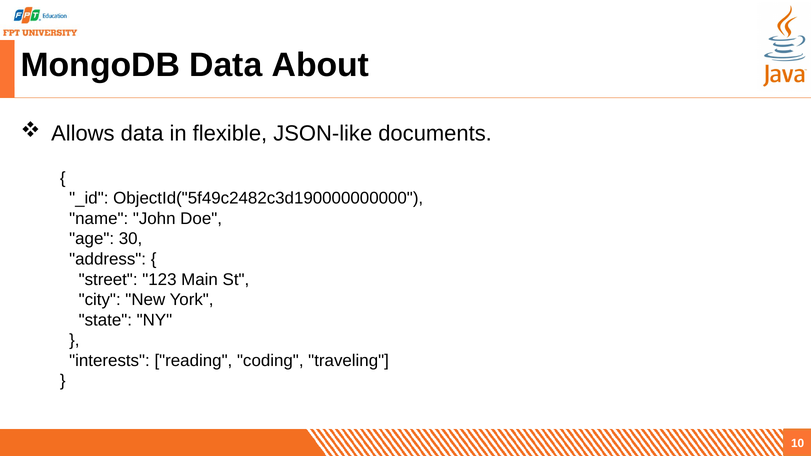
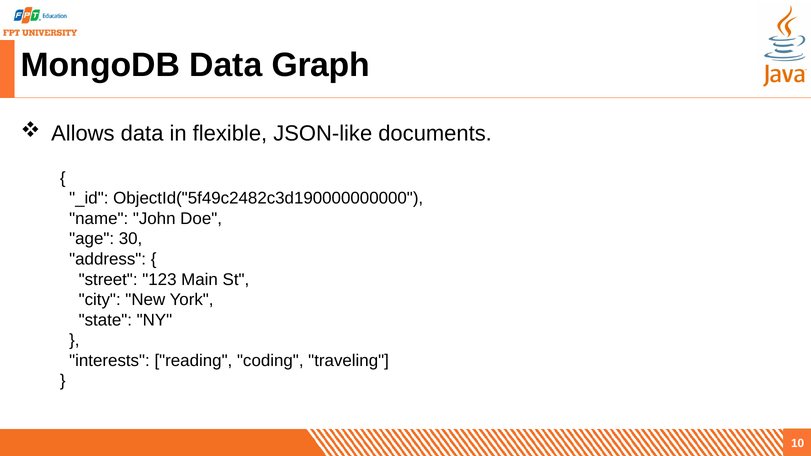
About: About -> Graph
